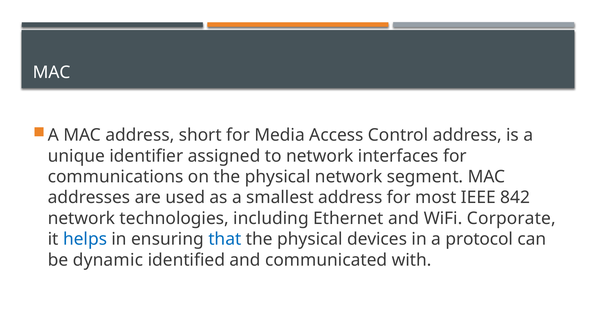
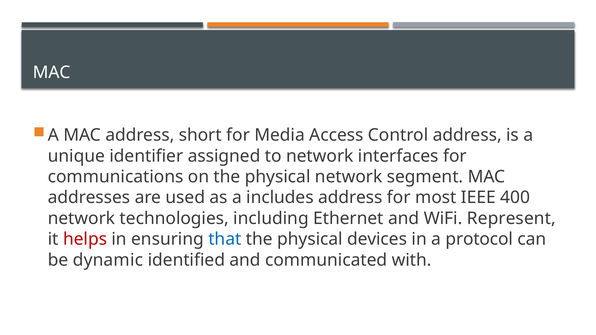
smallest: smallest -> includes
842: 842 -> 400
Corporate: Corporate -> Represent
helps colour: blue -> red
